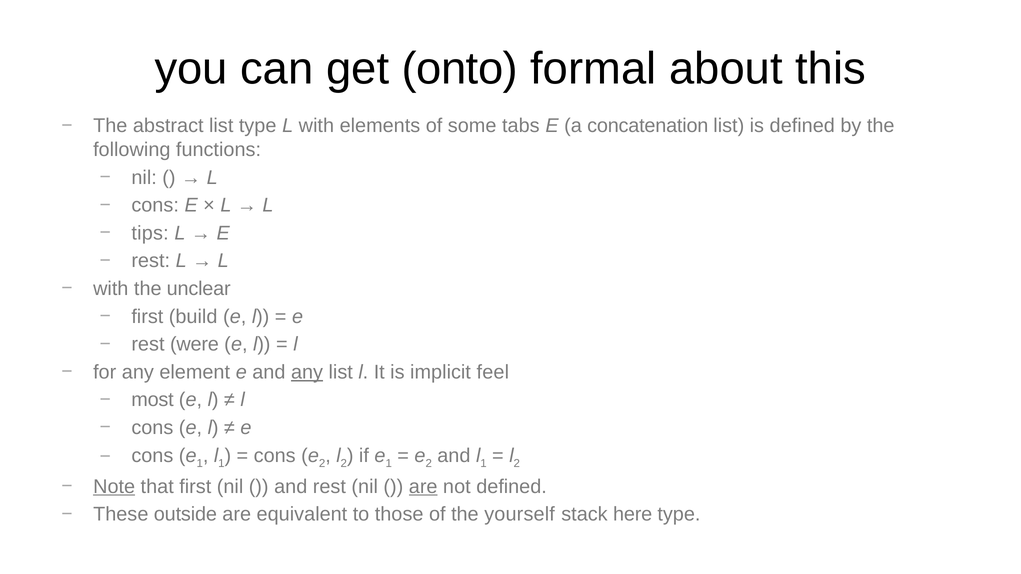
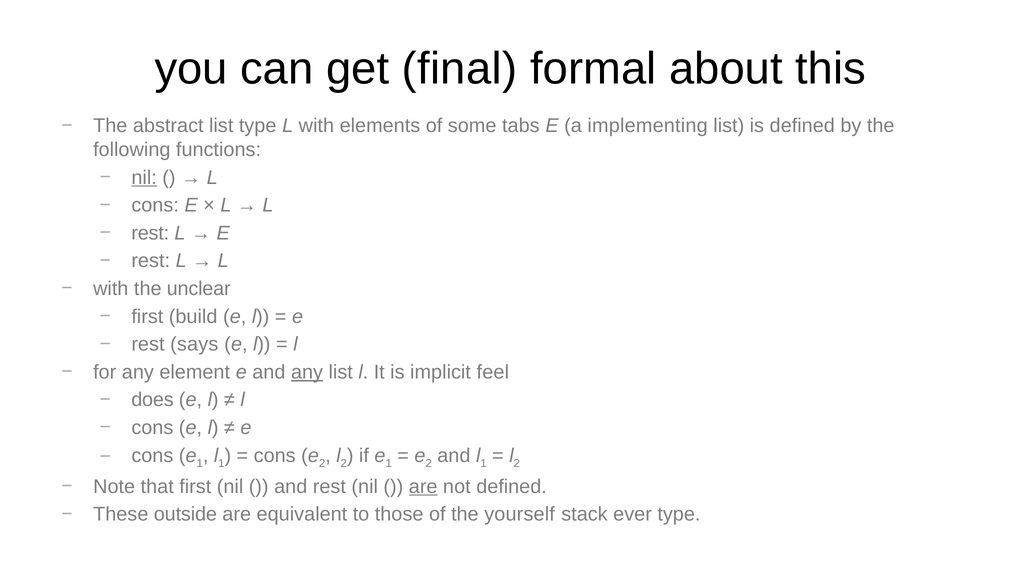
onto: onto -> final
concatenation: concatenation -> implementing
nil at (144, 178) underline: none -> present
tips at (150, 233): tips -> rest
were: were -> says
most: most -> does
Note underline: present -> none
here: here -> ever
